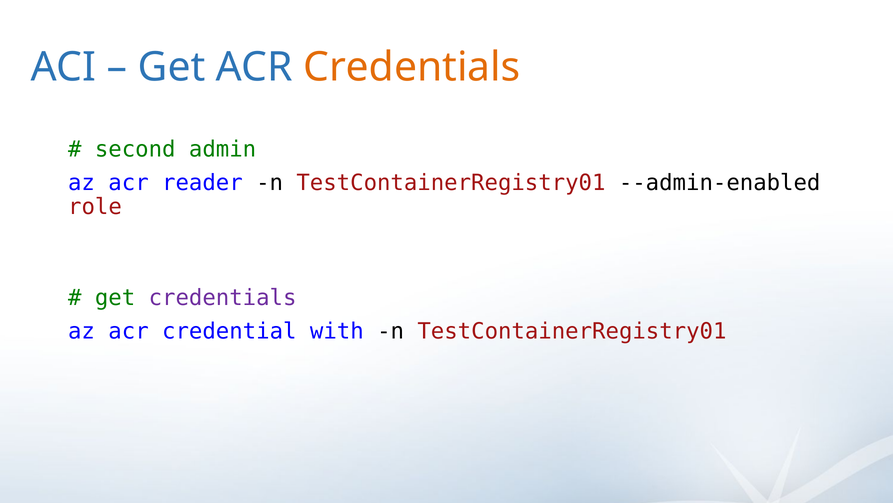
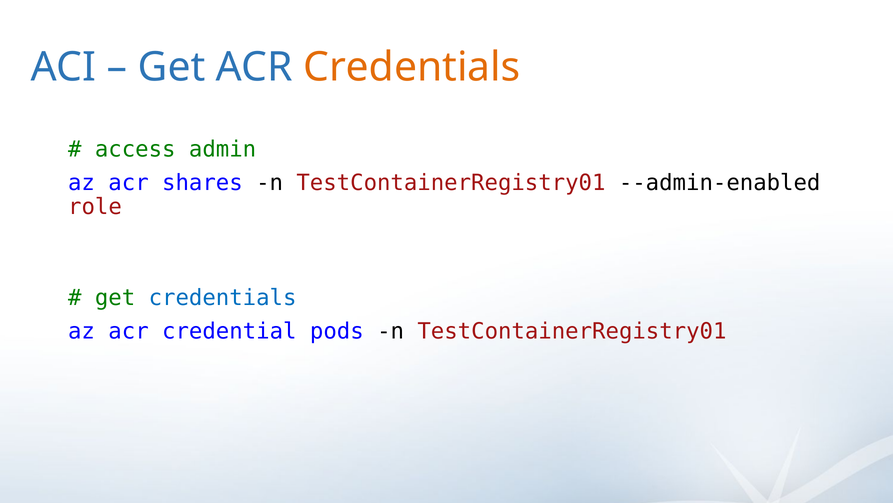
second: second -> access
reader: reader -> shares
credentials at (223, 297) colour: purple -> blue
with: with -> pods
